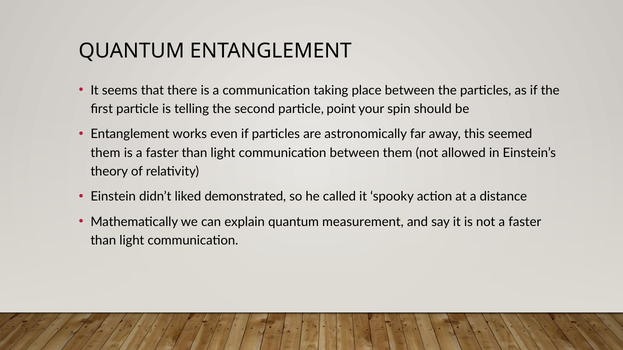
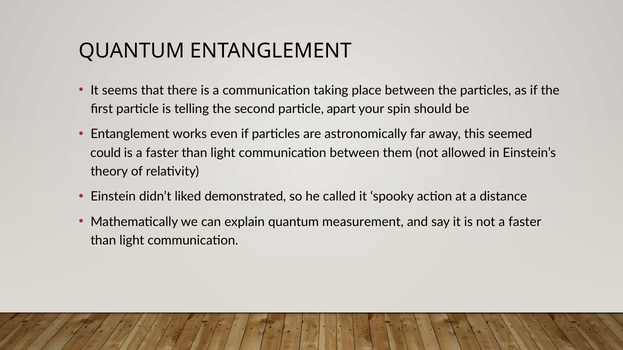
point: point -> apart
them at (105, 153): them -> could
